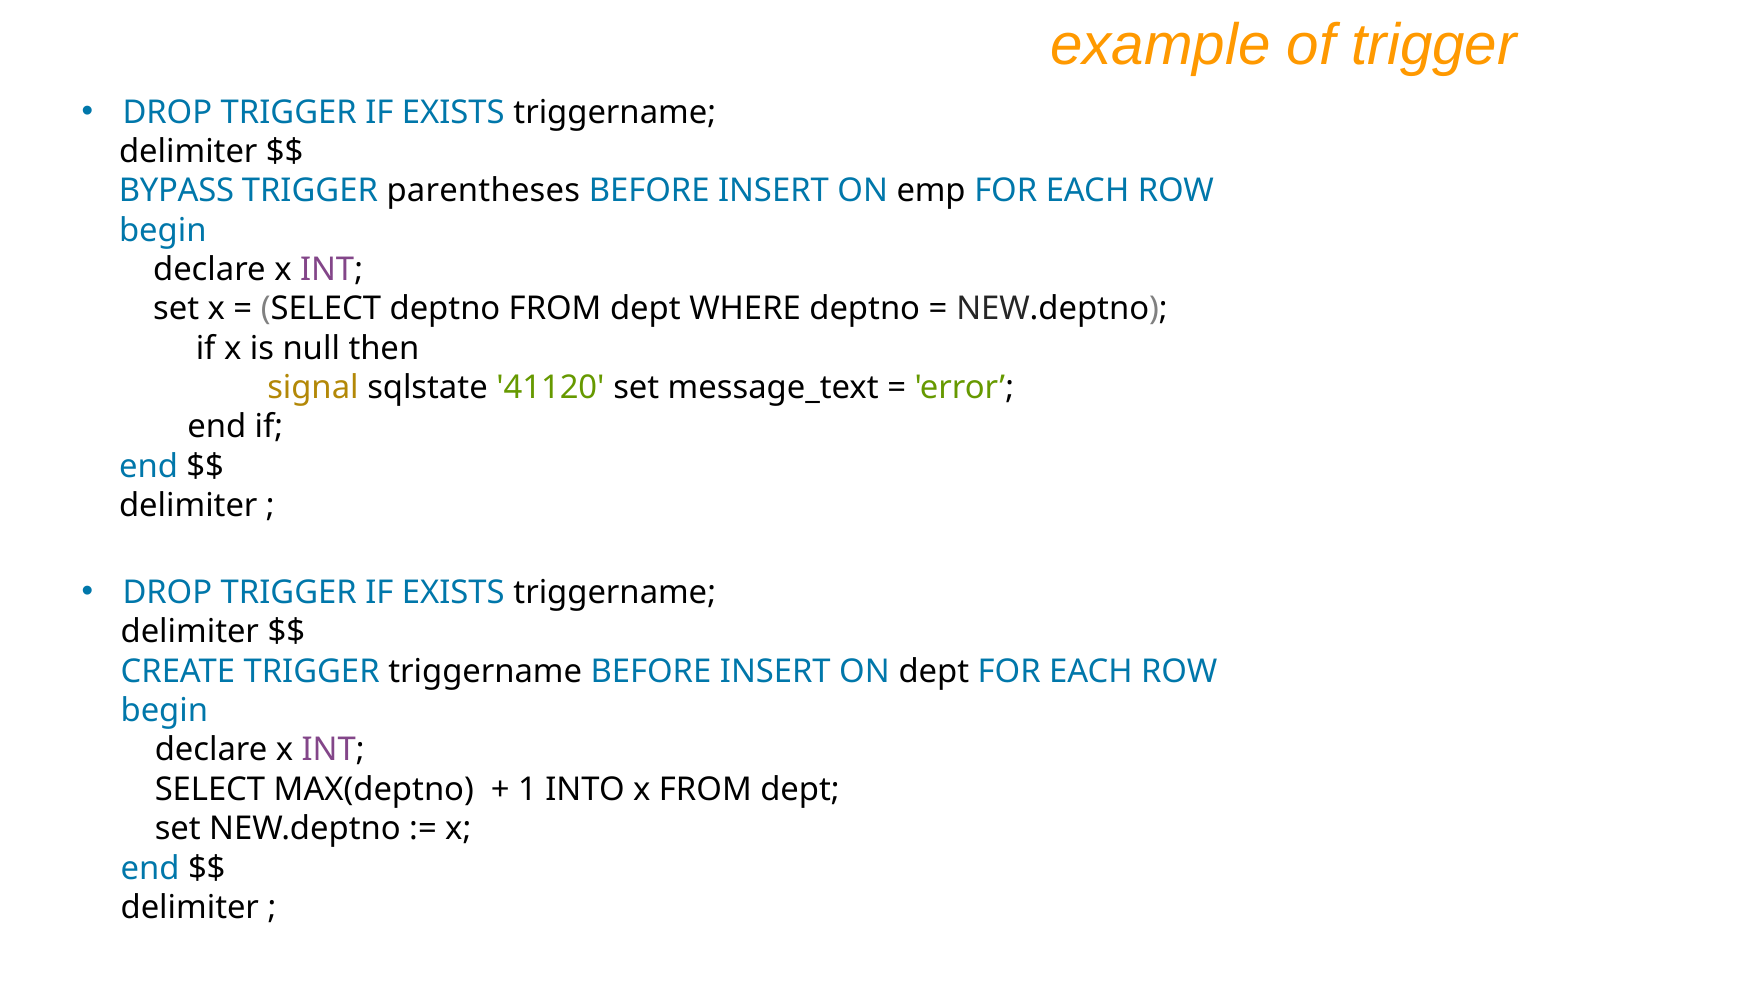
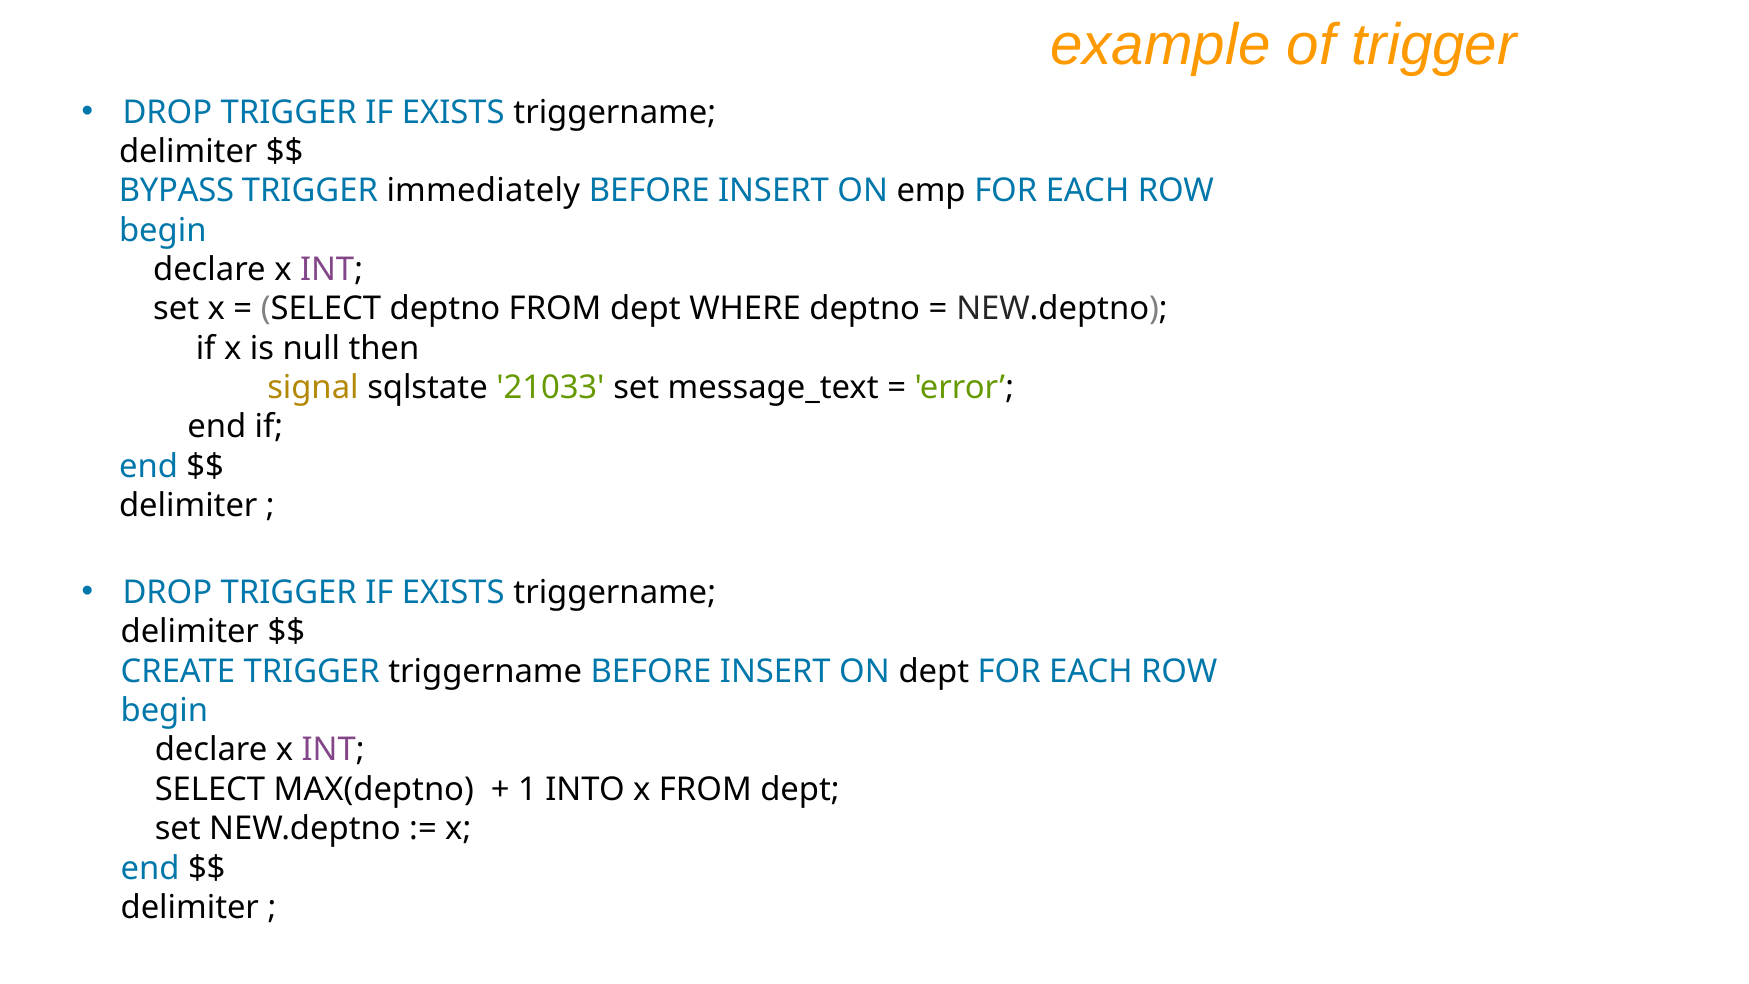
parentheses: parentheses -> immediately
41120: 41120 -> 21033
